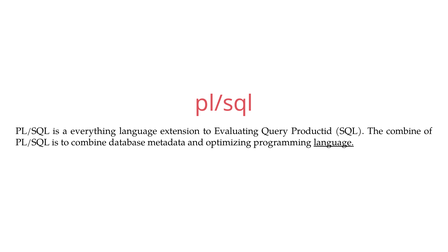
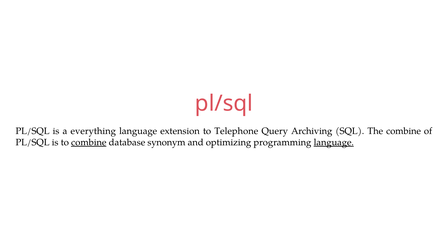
Evaluating: Evaluating -> Telephone
Productid: Productid -> Archiving
combine at (89, 142) underline: none -> present
metadata: metadata -> synonym
